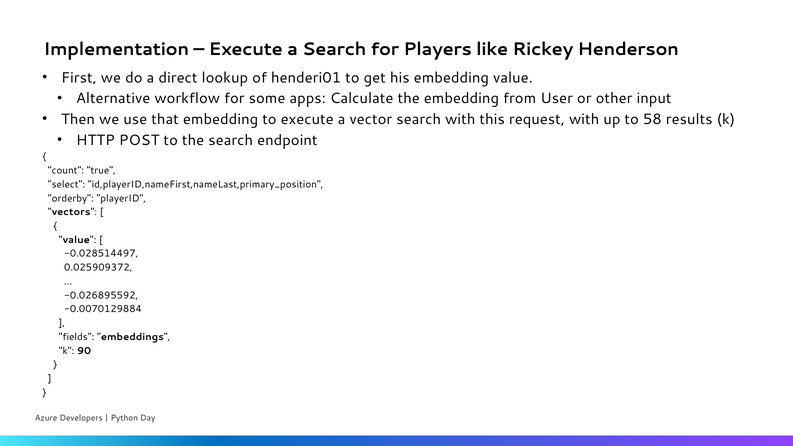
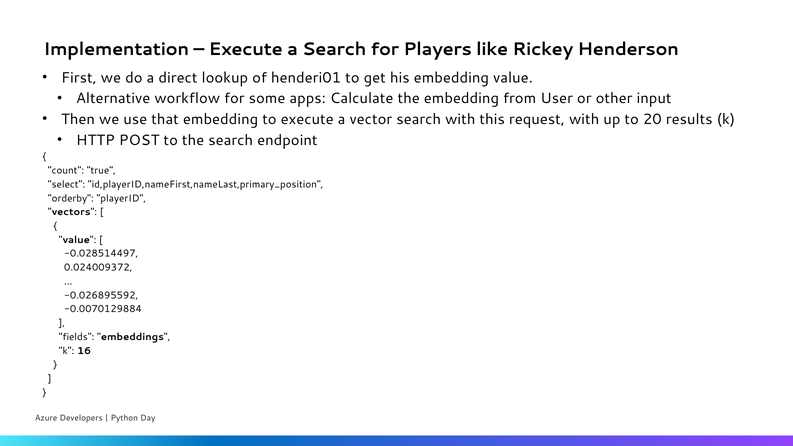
58: 58 -> 20
0.025909372: 0.025909372 -> 0.024009372
90: 90 -> 16
